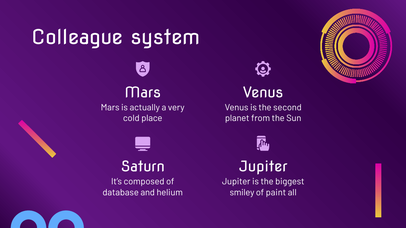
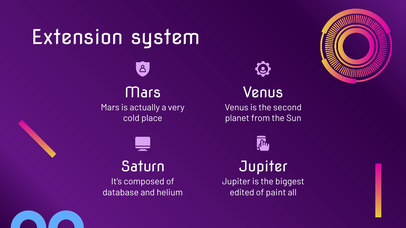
Colleague: Colleague -> Extension
smiley: smiley -> edited
